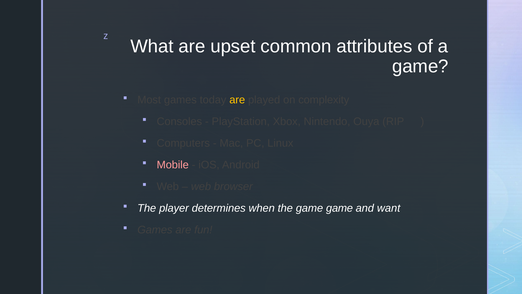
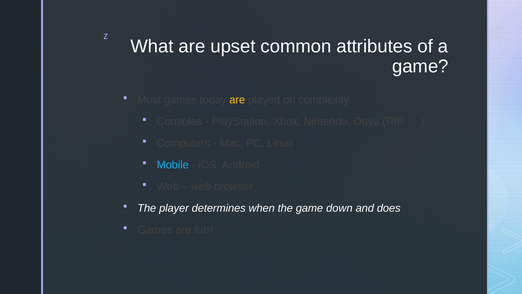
Mobile colour: pink -> light blue
game game: game -> down
want: want -> does
